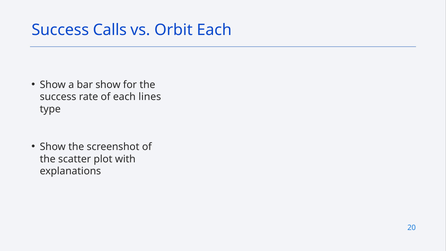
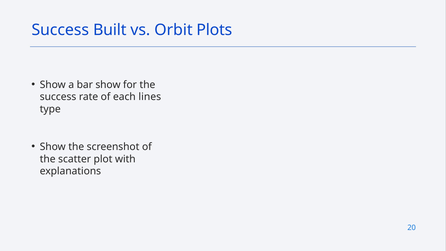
Calls: Calls -> Built
Orbit Each: Each -> Plots
